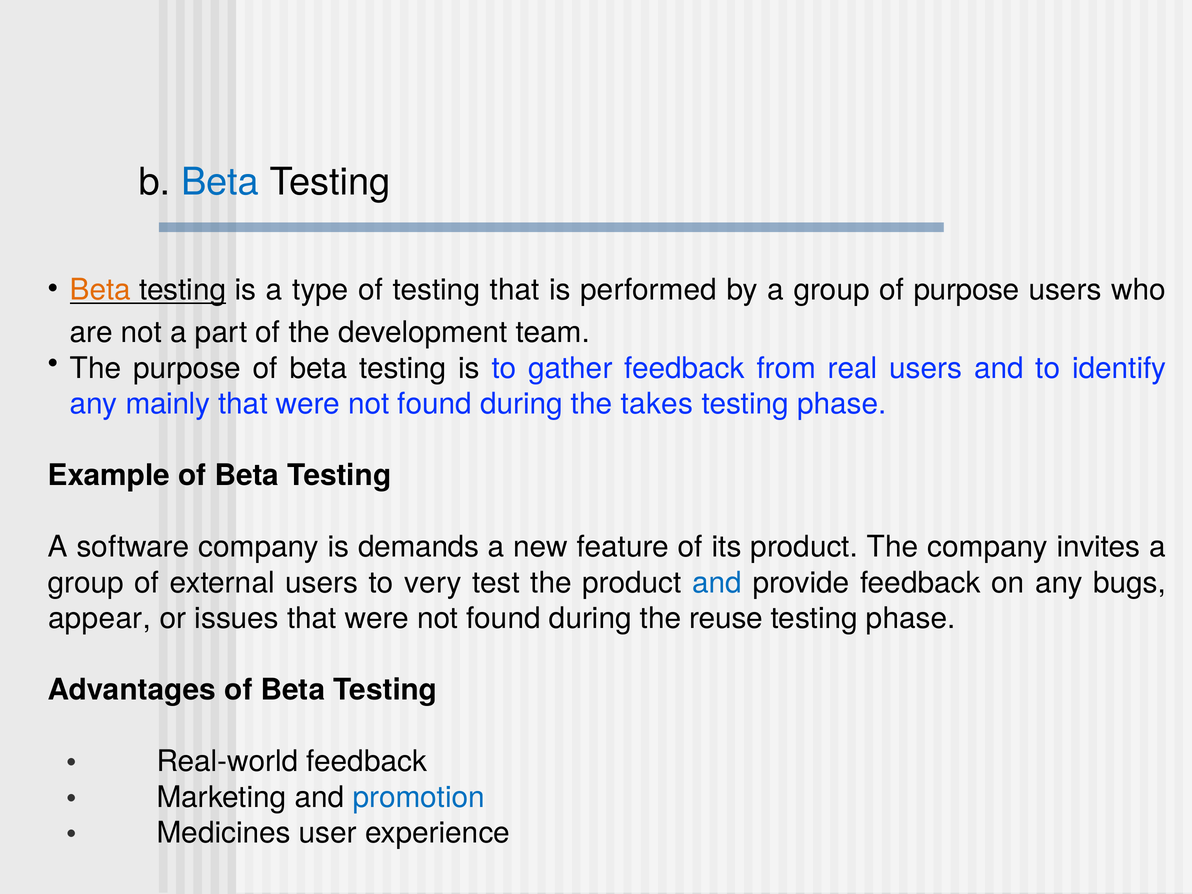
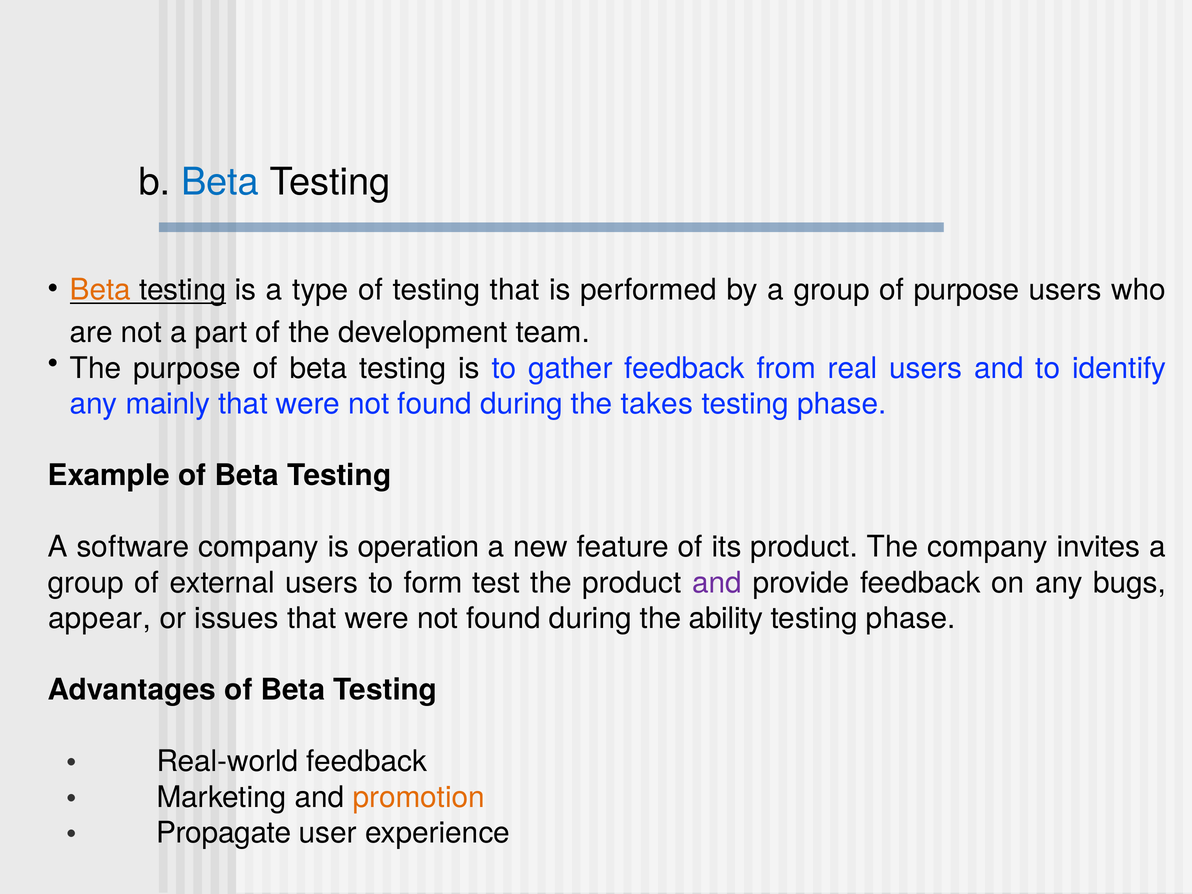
demands: demands -> operation
very: very -> form
and at (717, 583) colour: blue -> purple
reuse: reuse -> ability
promotion colour: blue -> orange
Medicines: Medicines -> Propagate
